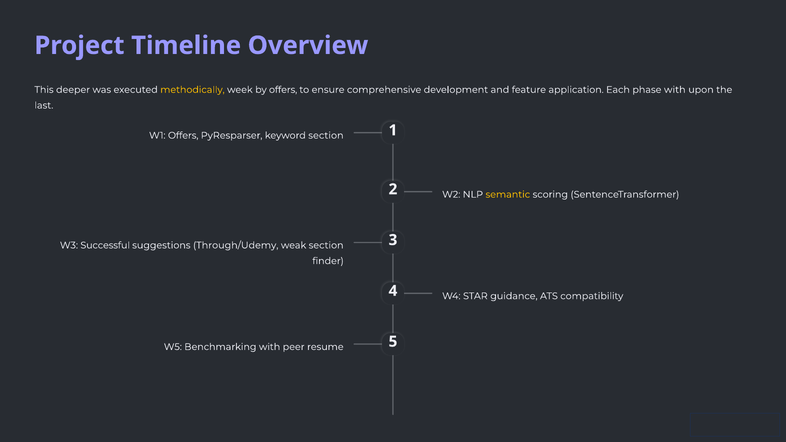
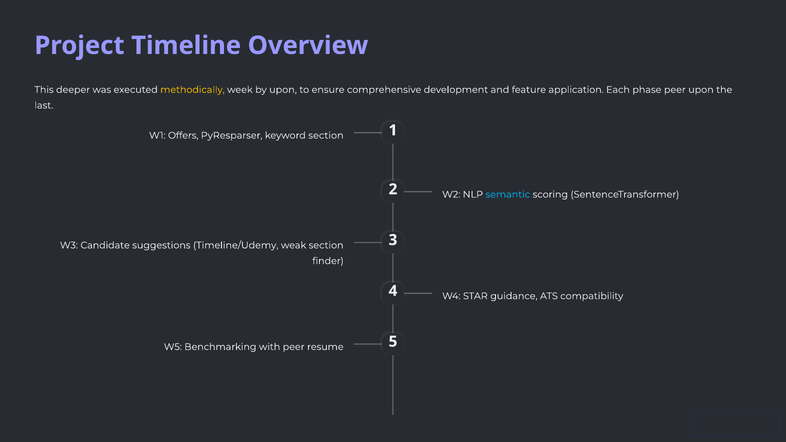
by offers: offers -> upon
phase with: with -> peer
semantic colour: yellow -> light blue
Successful: Successful -> Candidate
Through/Udemy: Through/Udemy -> Timeline/Udemy
